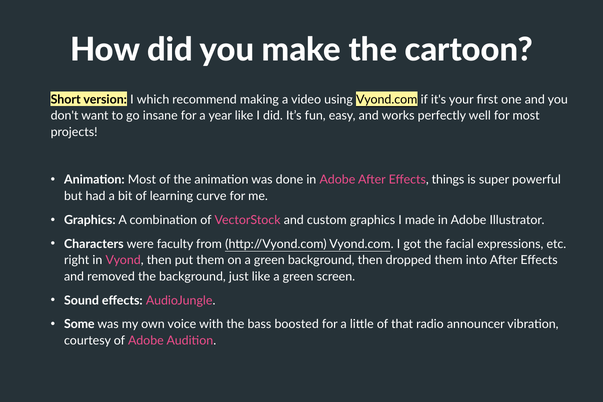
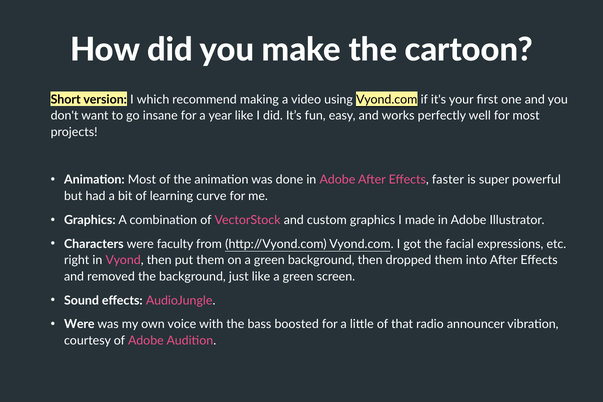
things: things -> faster
Some at (79, 324): Some -> Were
